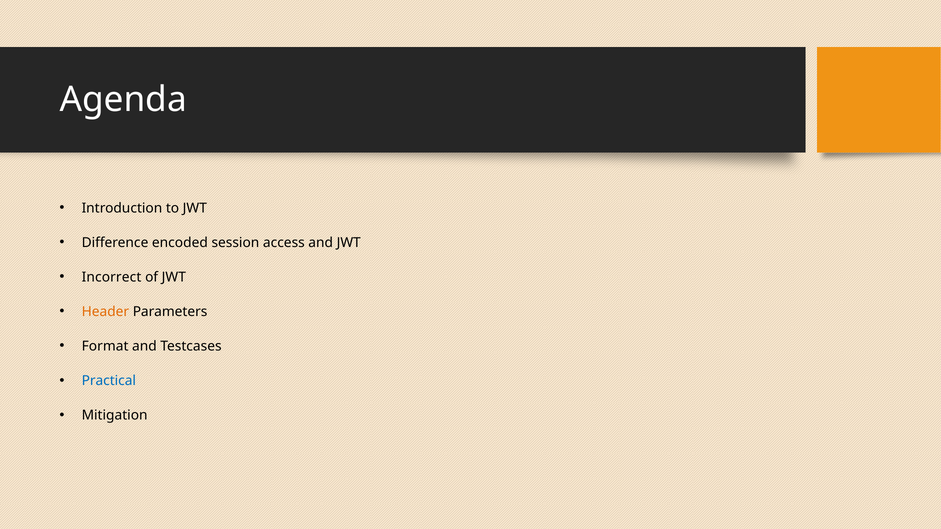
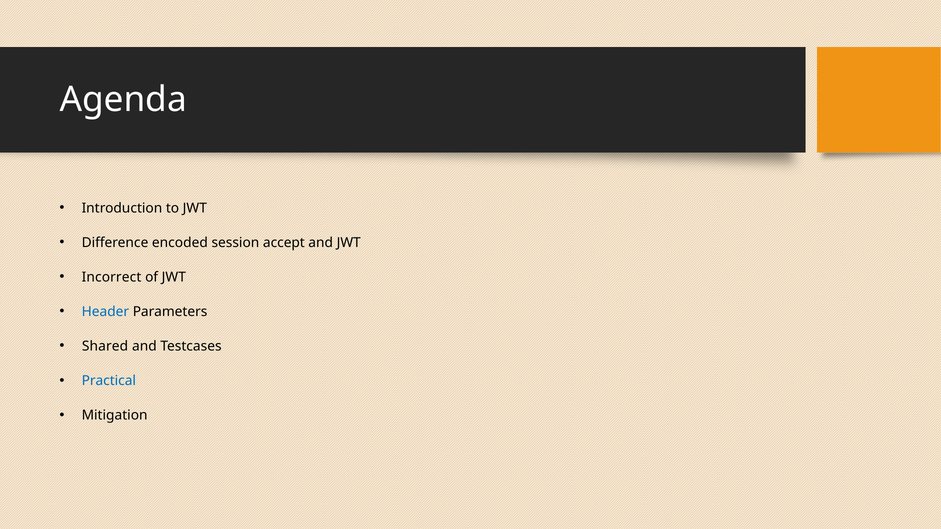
access: access -> accept
Header colour: orange -> blue
Format: Format -> Shared
